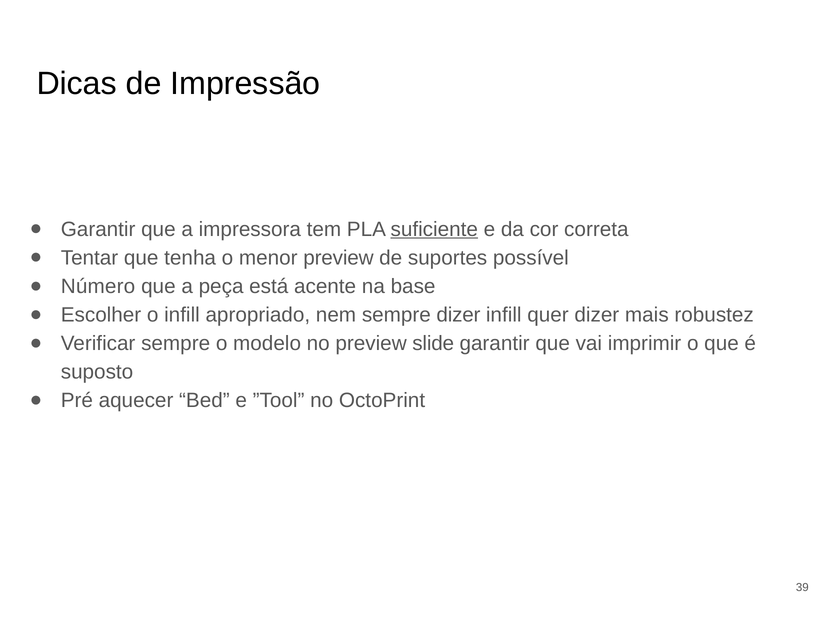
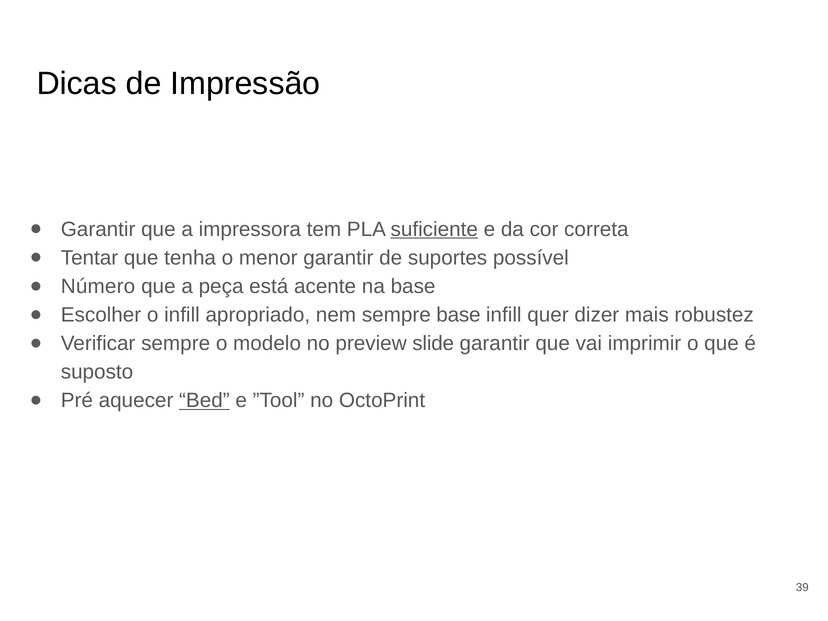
menor preview: preview -> garantir
sempre dizer: dizer -> base
Bed underline: none -> present
